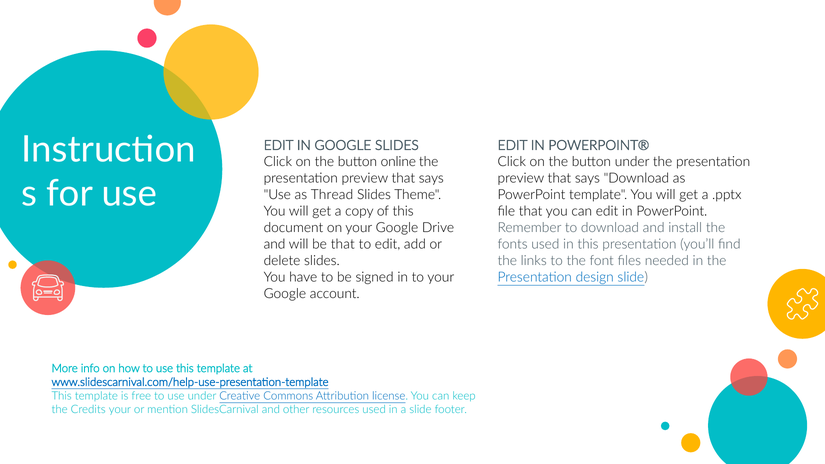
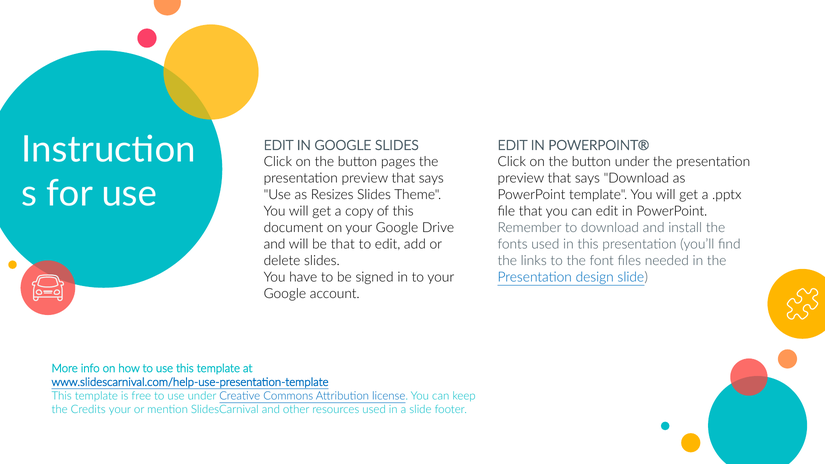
online: online -> pages
Thread: Thread -> Resizes
